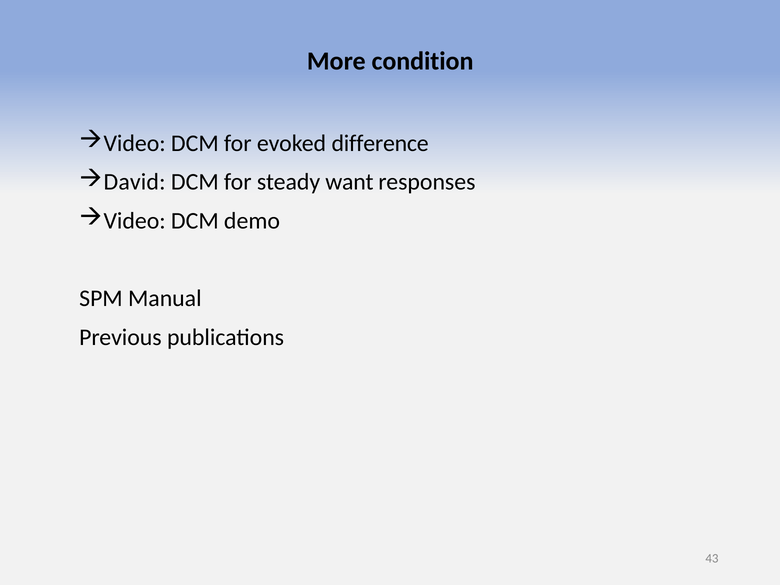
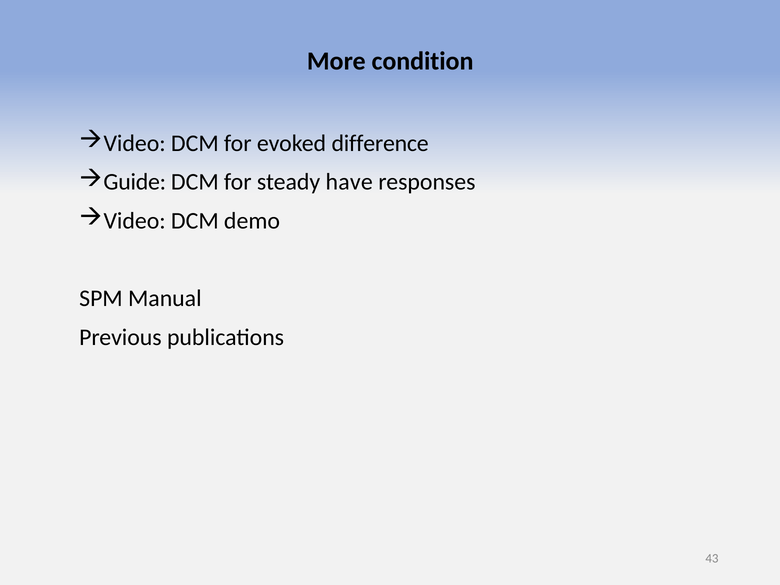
David: David -> Guide
want: want -> have
